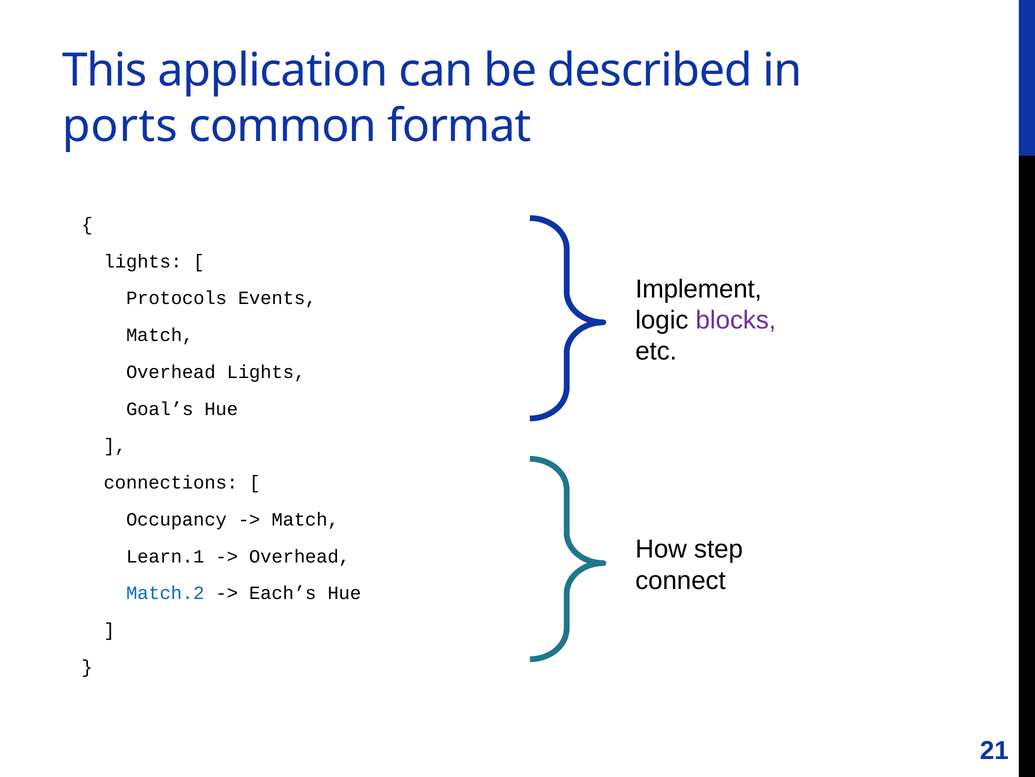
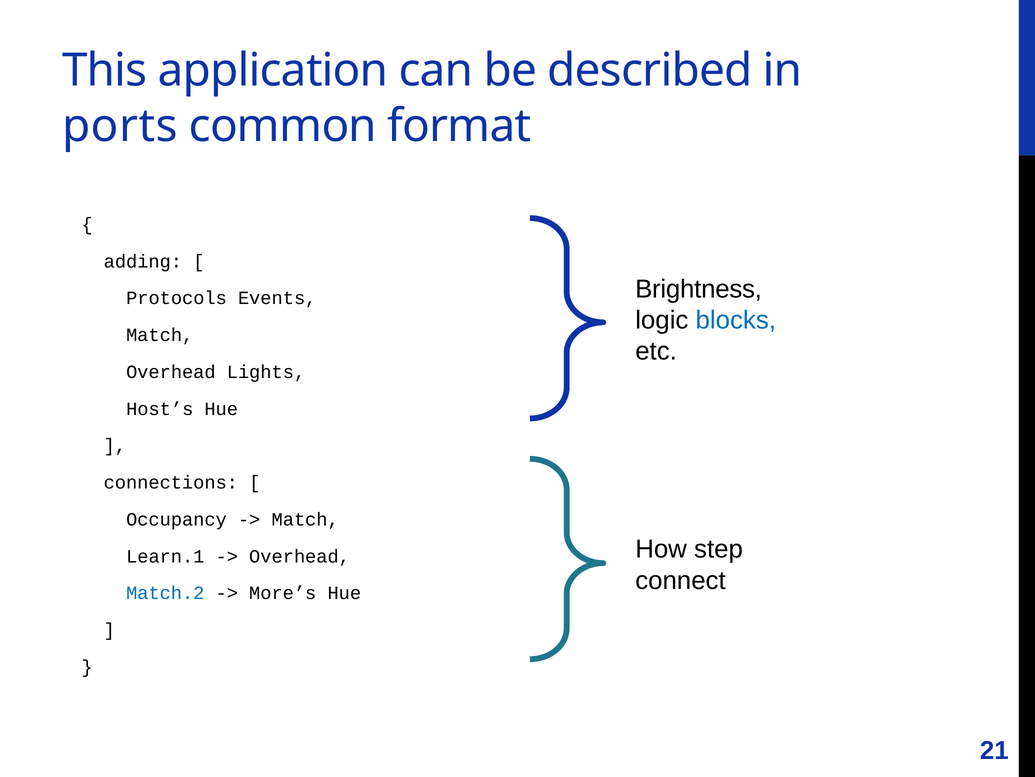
lights at (143, 261): lights -> adding
Implement: Implement -> Brightness
blocks colour: purple -> blue
Goal’s: Goal’s -> Host’s
Each’s: Each’s -> More’s
